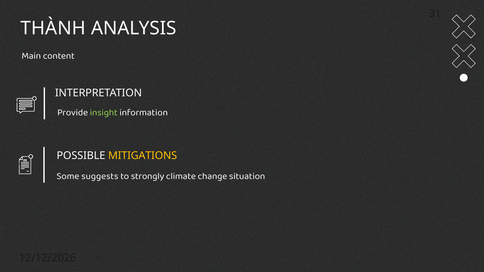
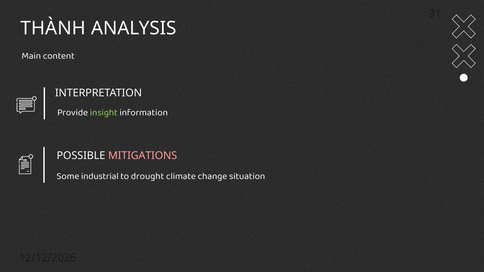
MITIGATIONS colour: yellow -> pink
suggests: suggests -> industrial
strongly: strongly -> drought
